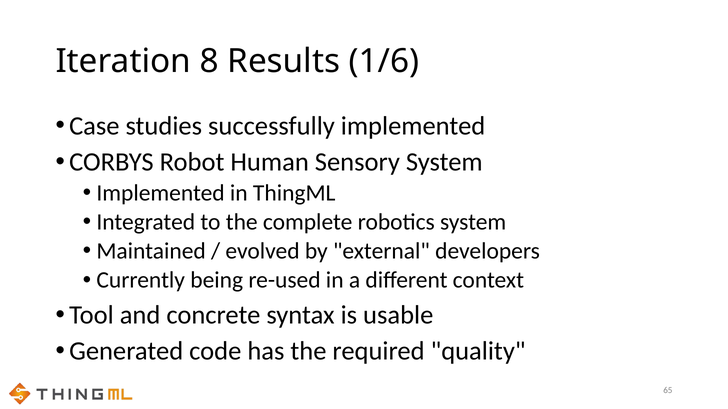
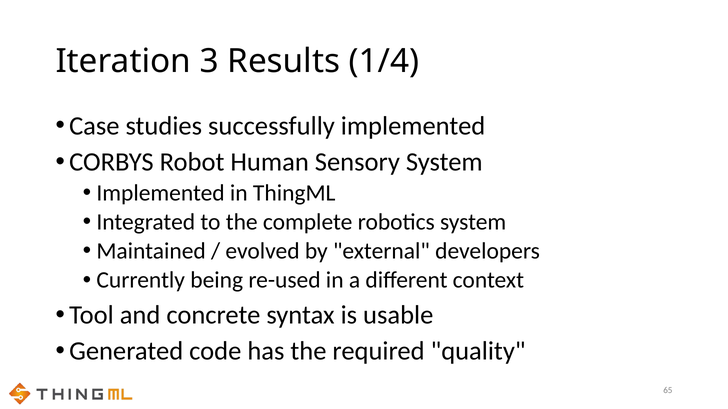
8: 8 -> 3
1/6: 1/6 -> 1/4
